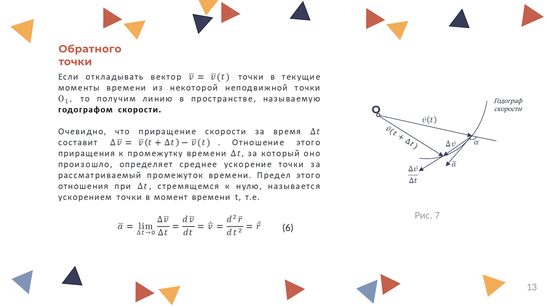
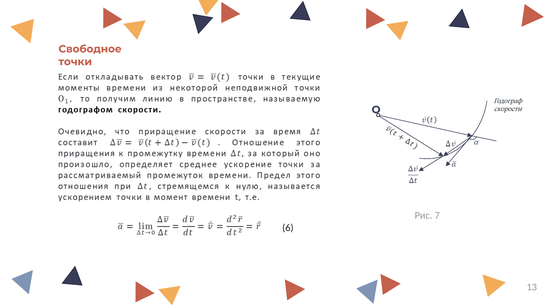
Обратного: Обратного -> Свободное
